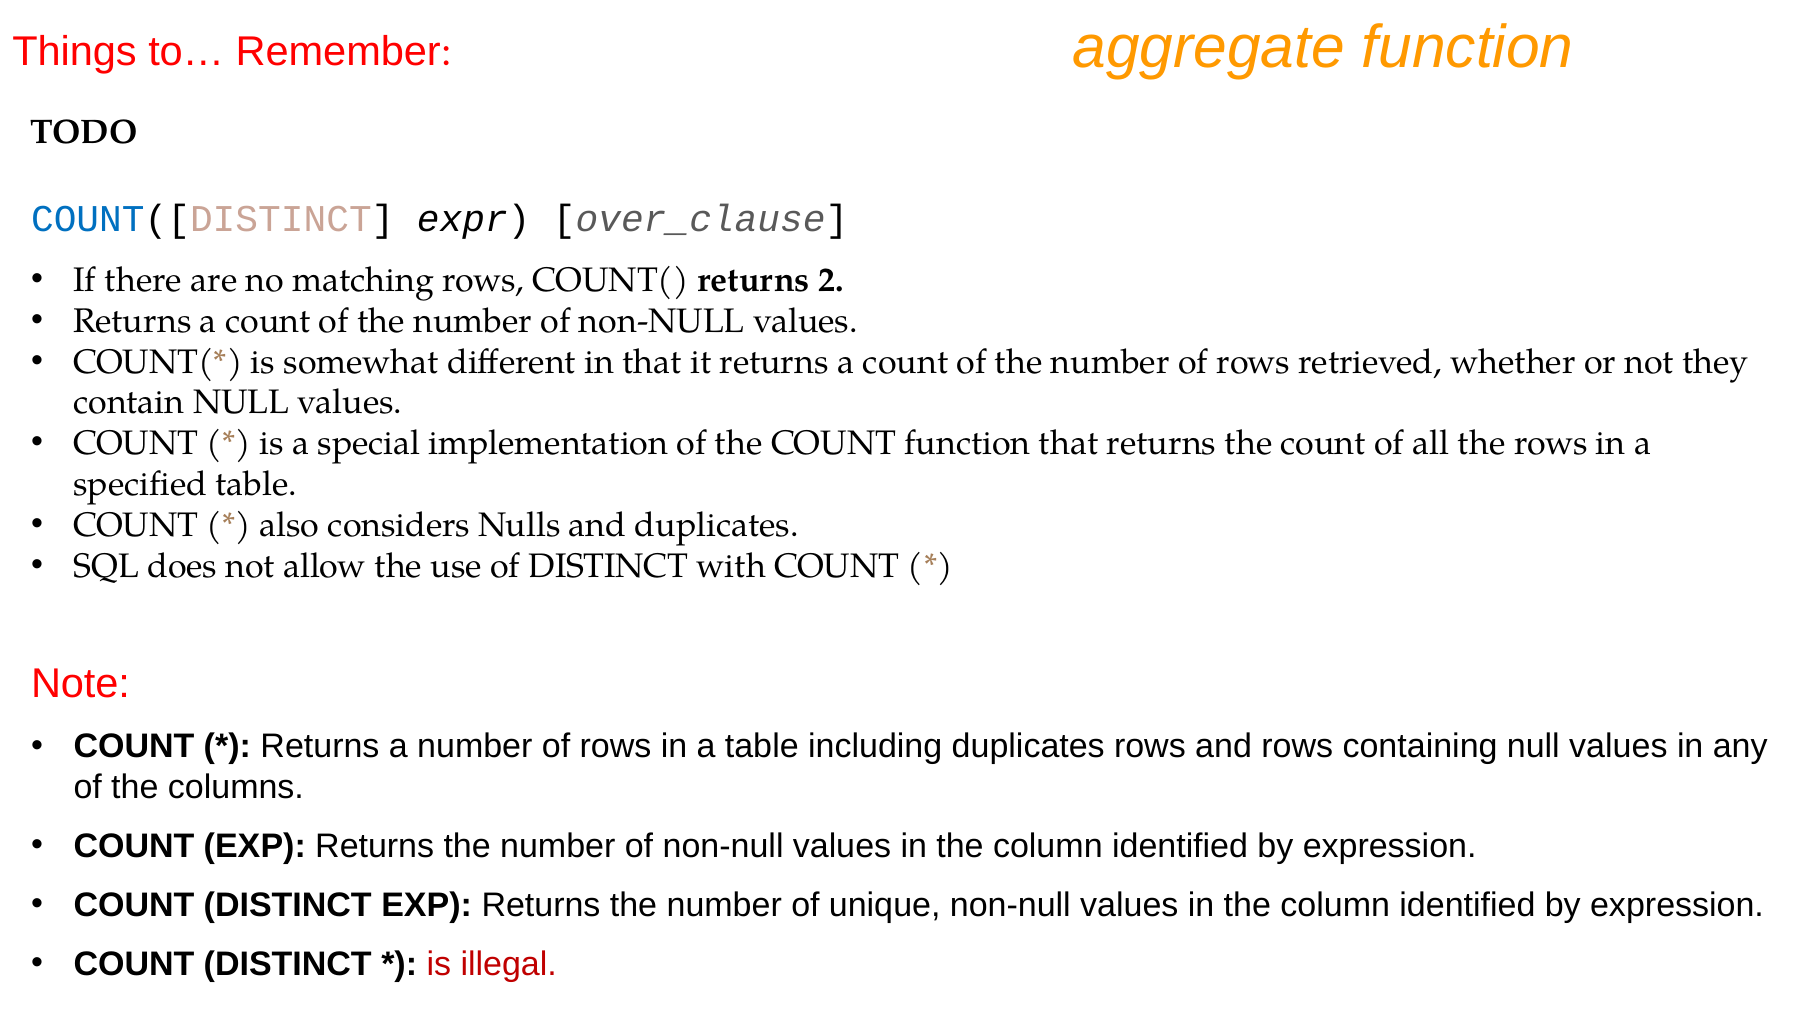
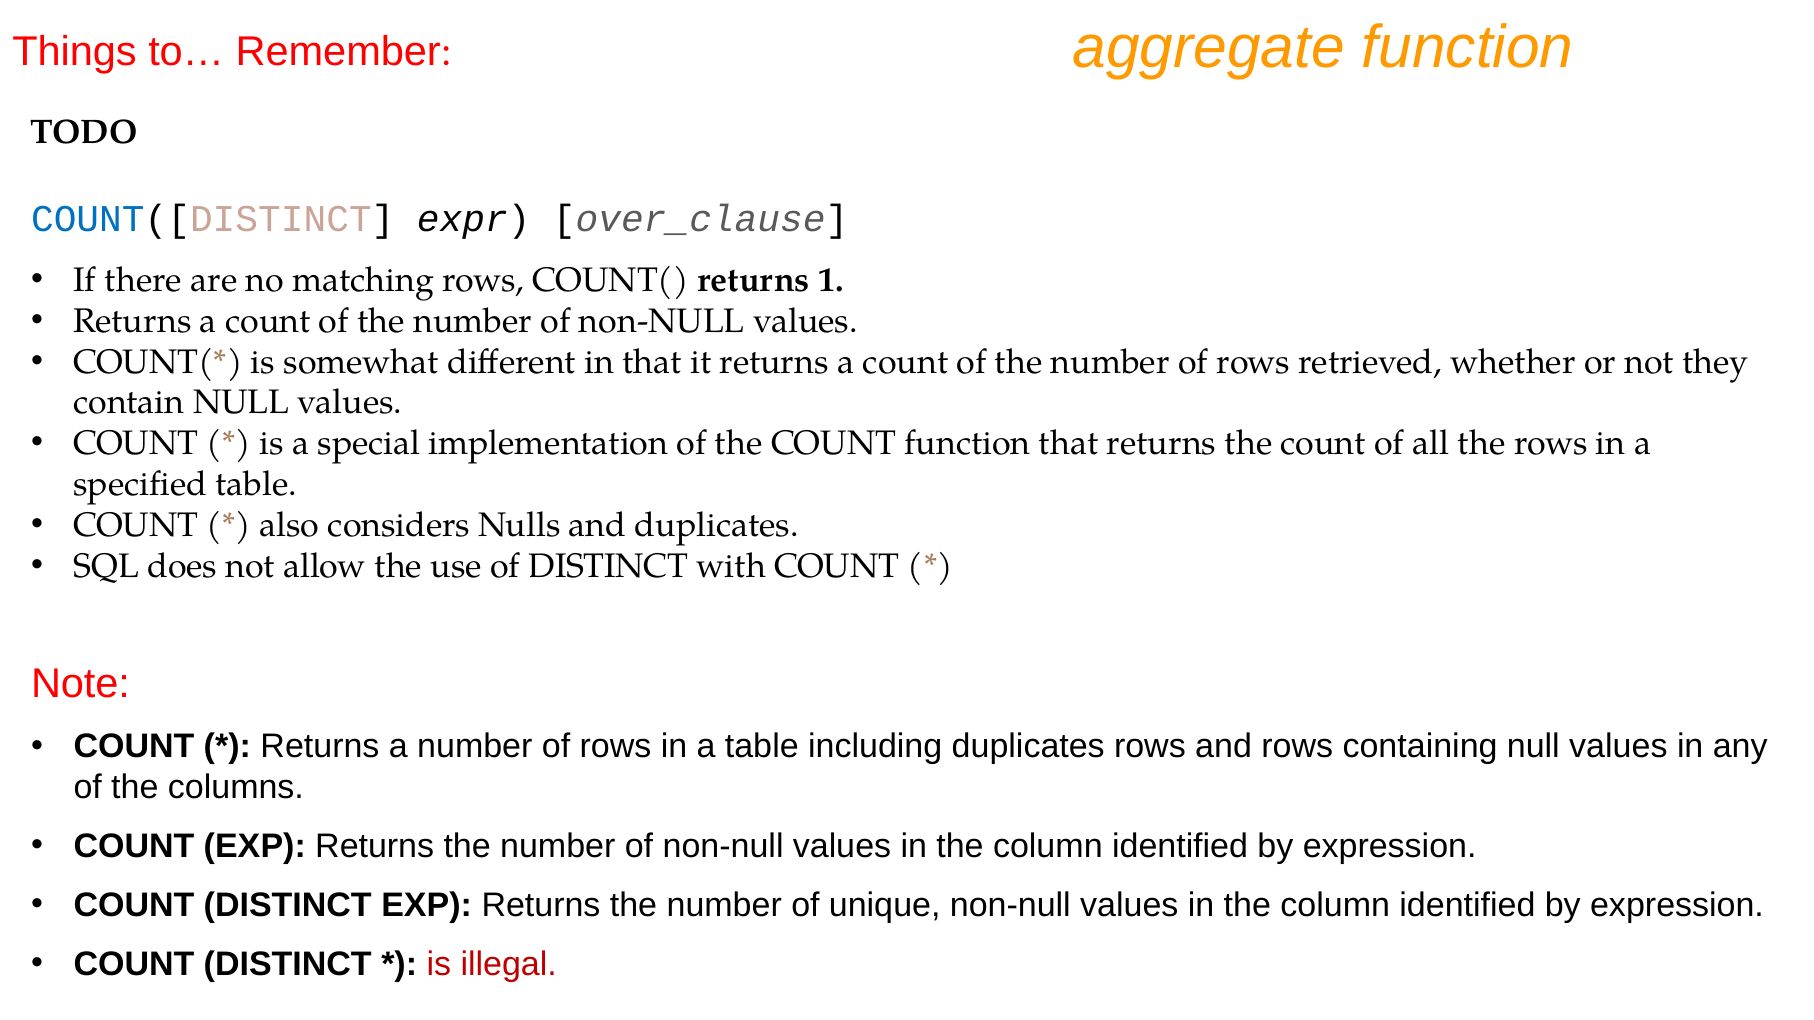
2: 2 -> 1
